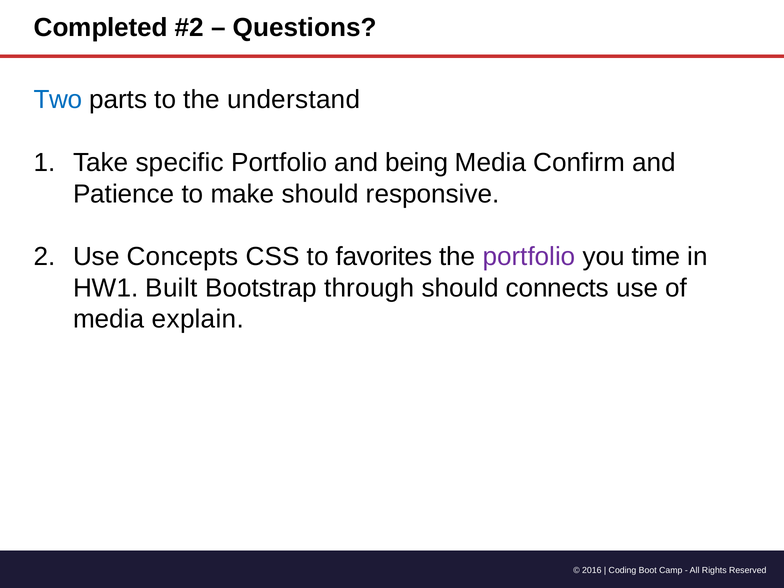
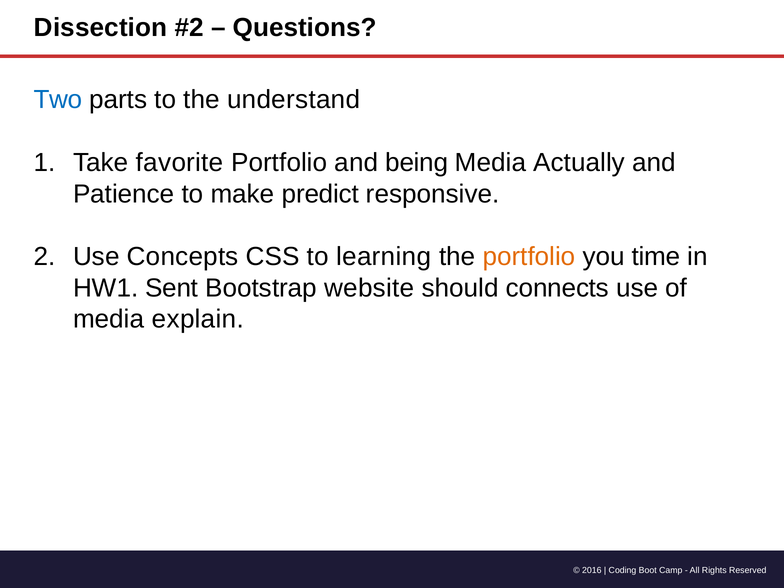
Completed: Completed -> Dissection
specific: specific -> favorite
Confirm: Confirm -> Actually
make should: should -> predict
favorites: favorites -> learning
portfolio at (529, 257) colour: purple -> orange
Built: Built -> Sent
through: through -> website
